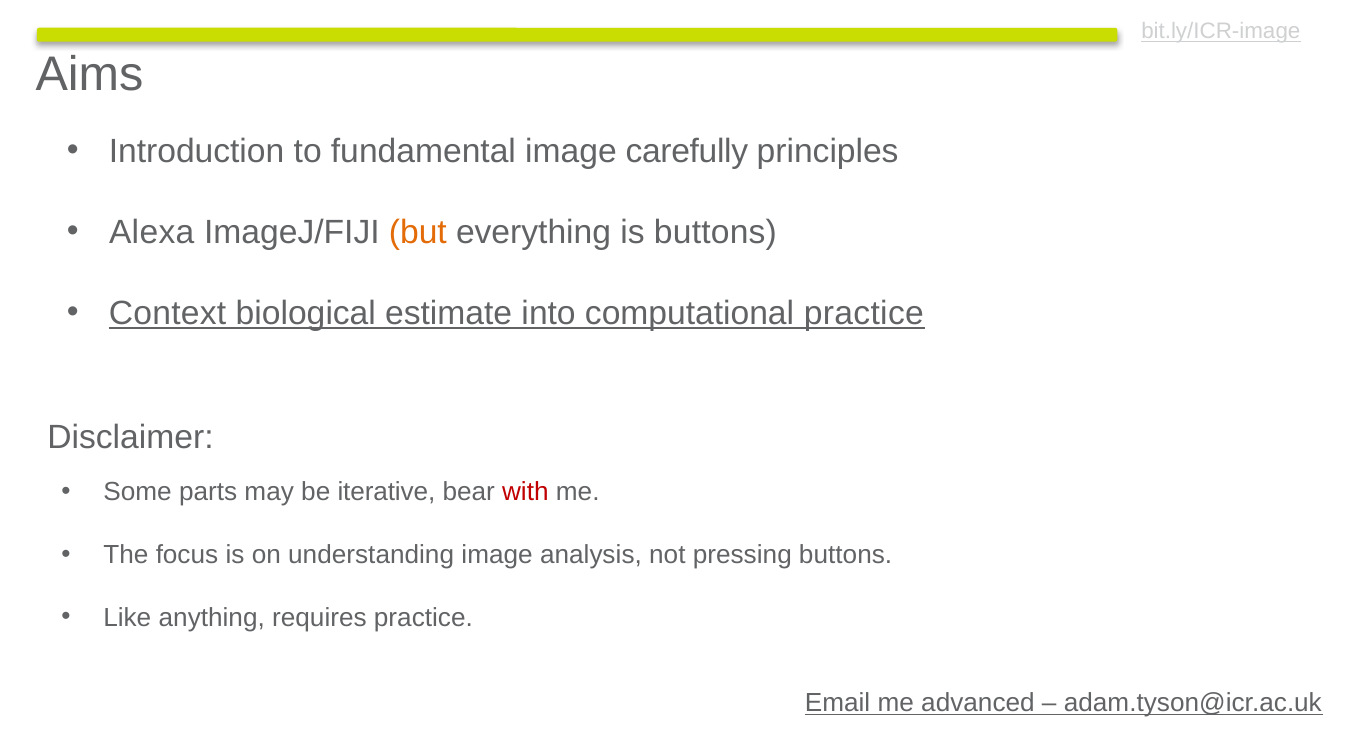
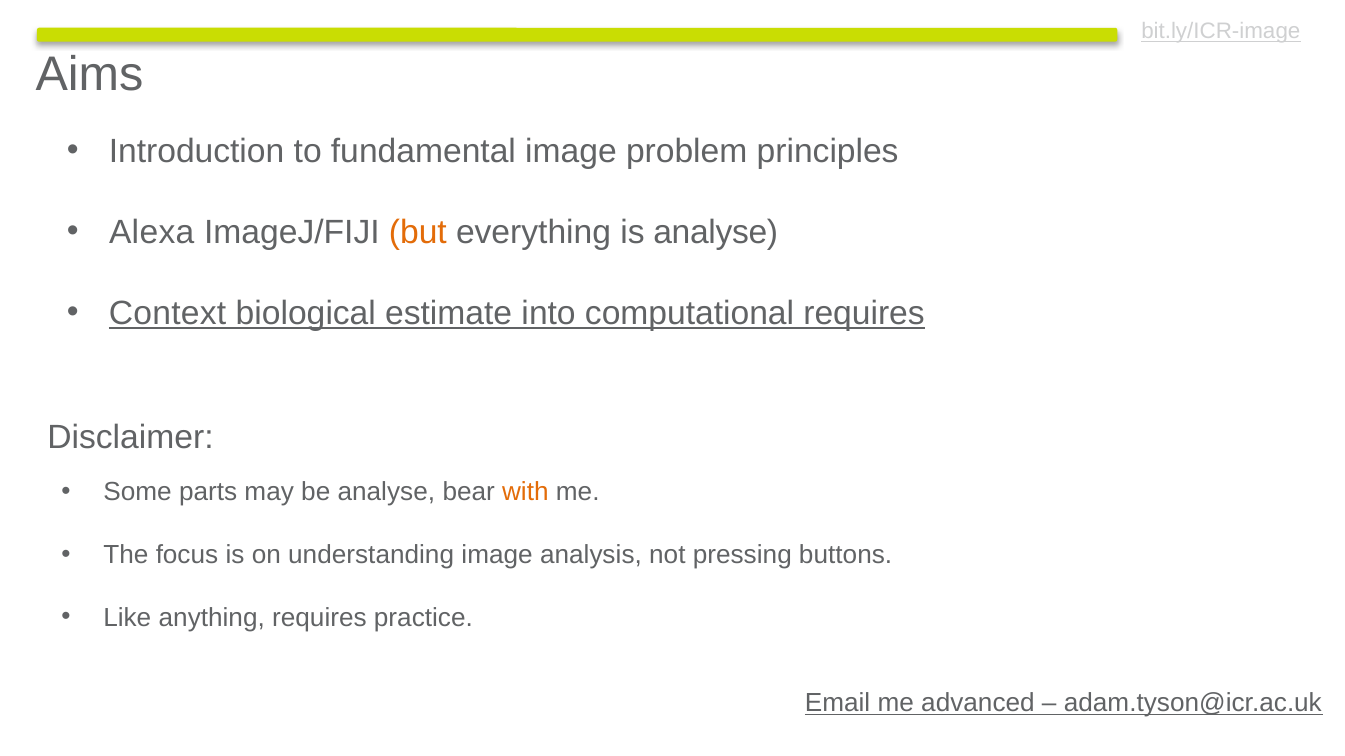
carefully: carefully -> problem
is buttons: buttons -> analyse
computational practice: practice -> requires
be iterative: iterative -> analyse
with colour: red -> orange
